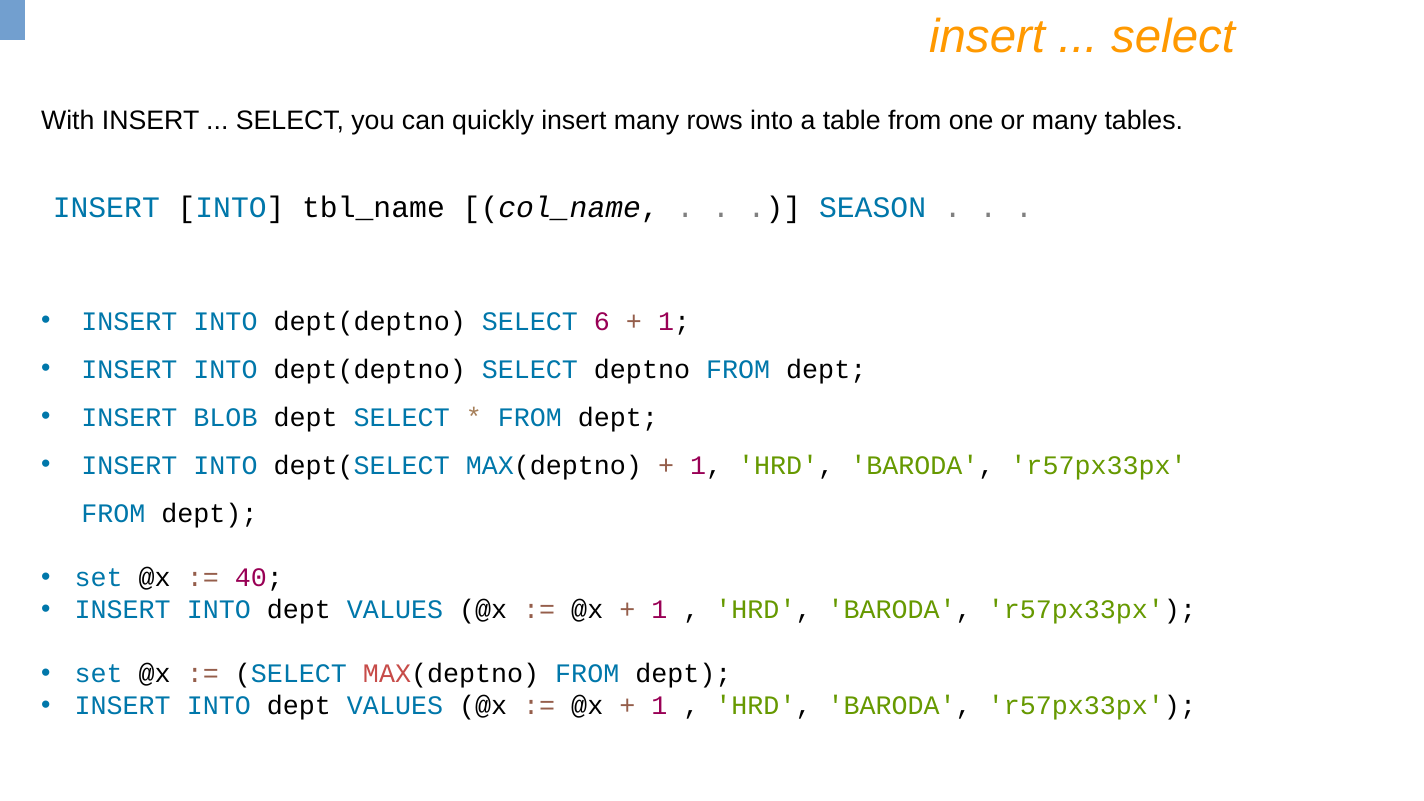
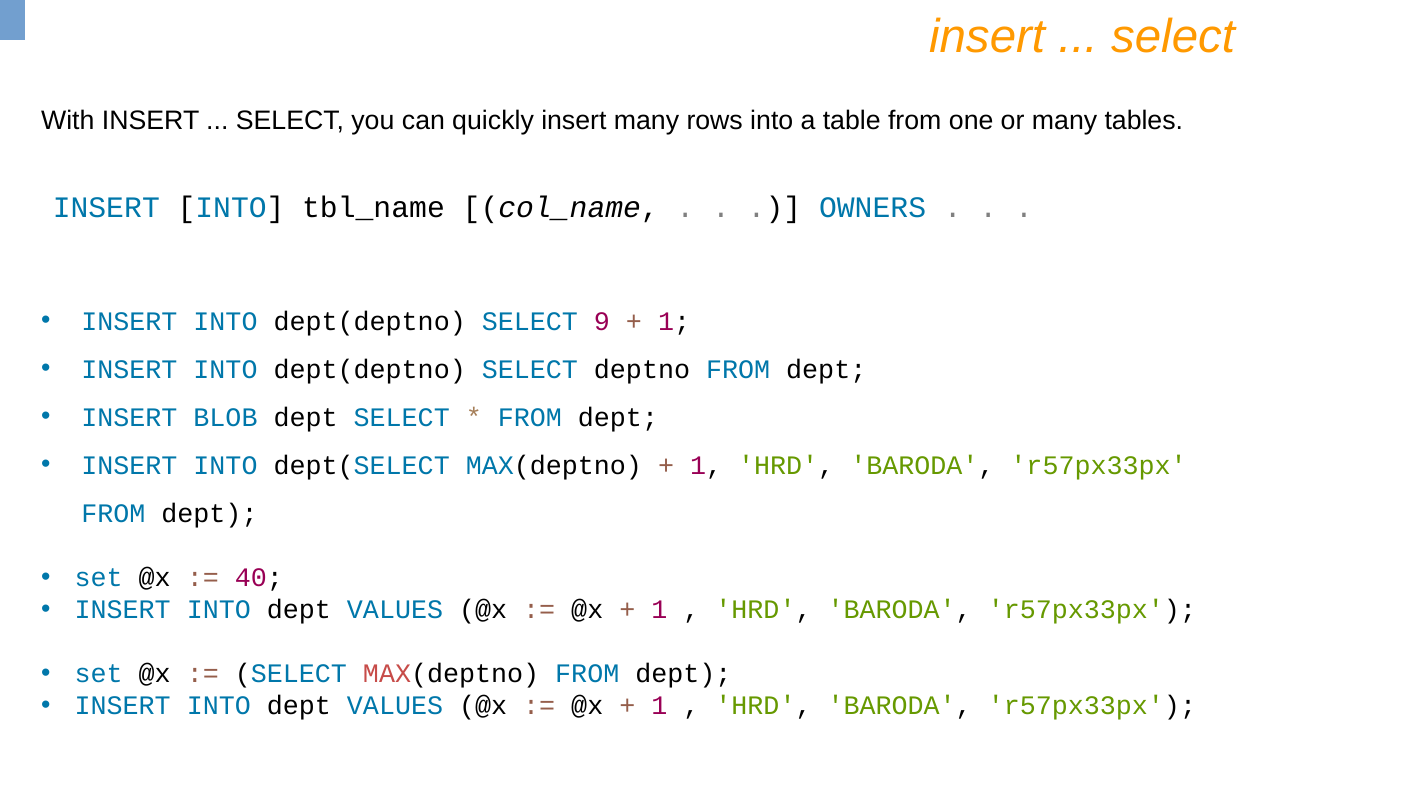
SEASON: SEASON -> OWNERS
6: 6 -> 9
